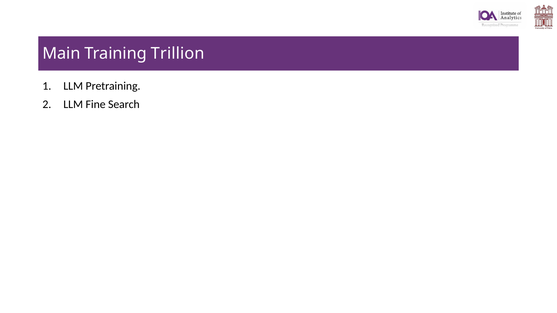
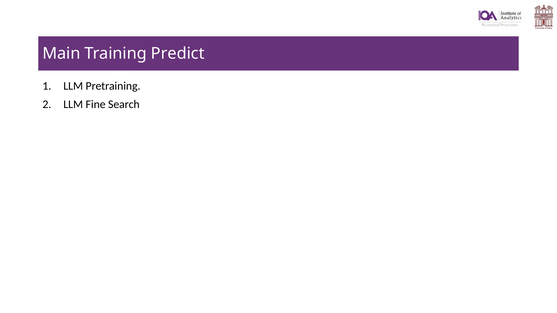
Trillion: Trillion -> Predict
